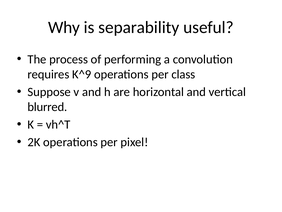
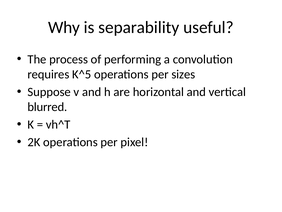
K^9: K^9 -> K^5
class: class -> sizes
